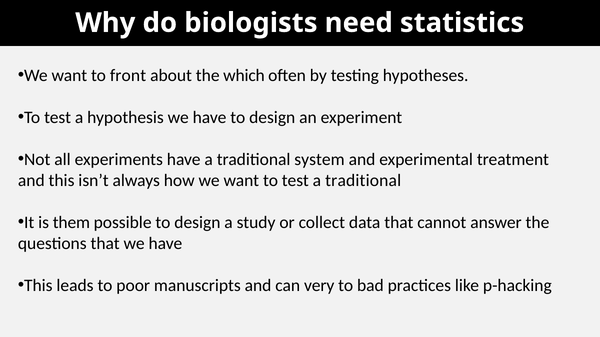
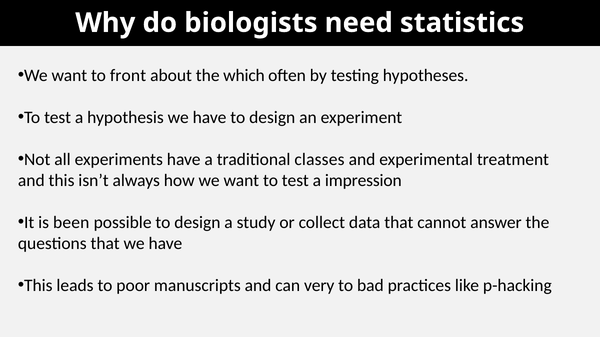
system: system -> classes
test a traditional: traditional -> impression
them: them -> been
